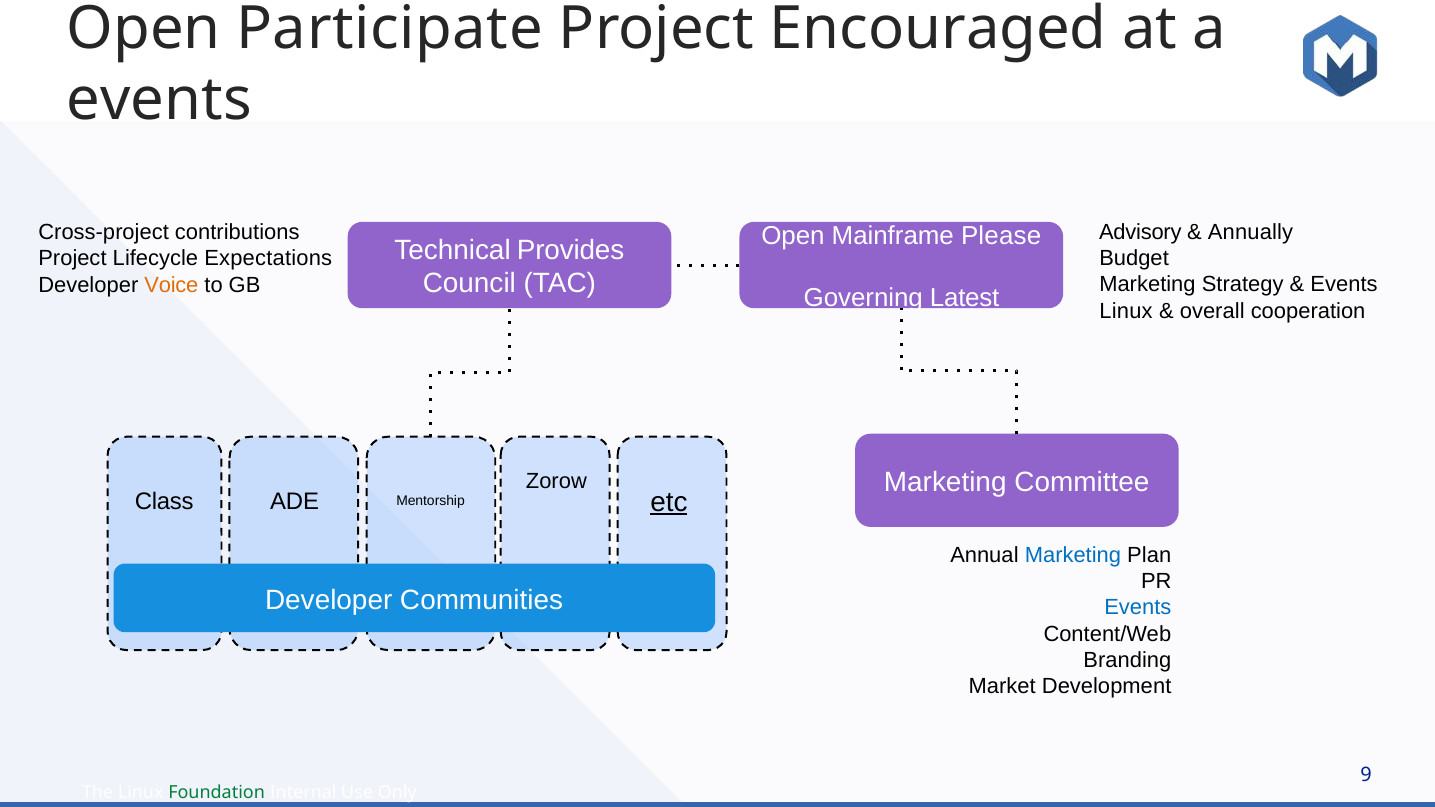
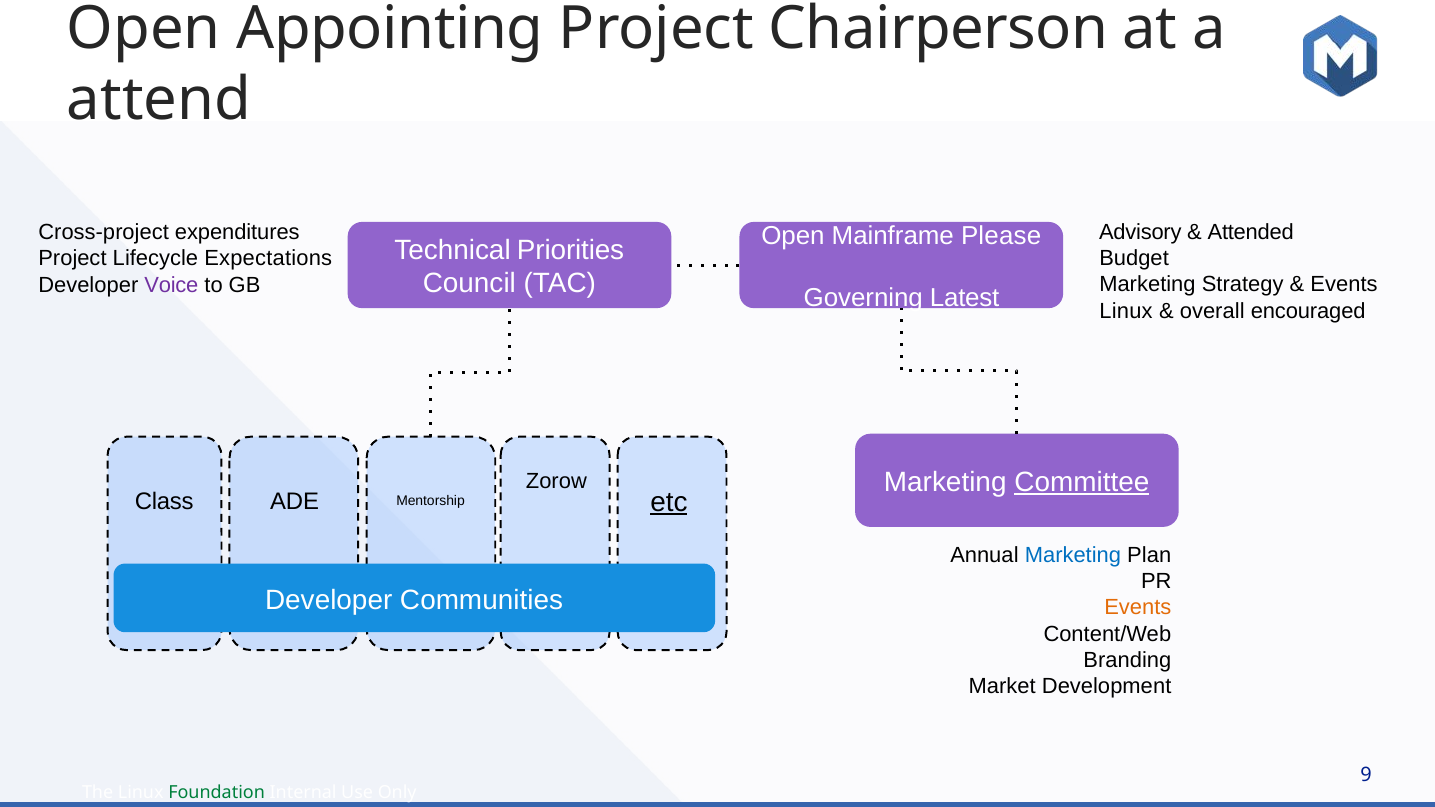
Participate: Participate -> Appointing
Encouraged: Encouraged -> Chairperson
events at (159, 100): events -> attend
Annually: Annually -> Attended
contributions: contributions -> expenditures
Provides: Provides -> Priorities
Voice colour: orange -> purple
cooperation: cooperation -> encouraged
Committee underline: none -> present
Events at (1138, 608) colour: blue -> orange
